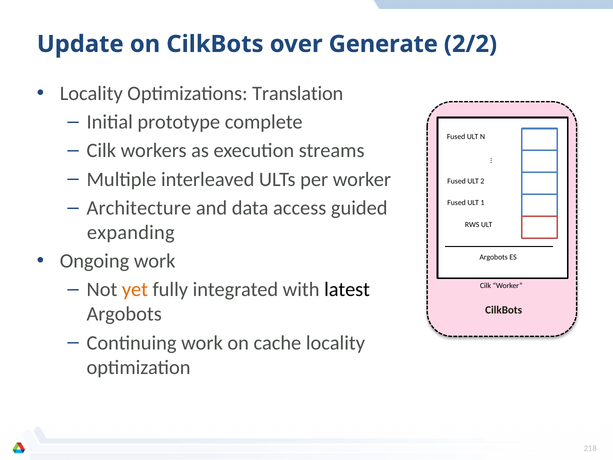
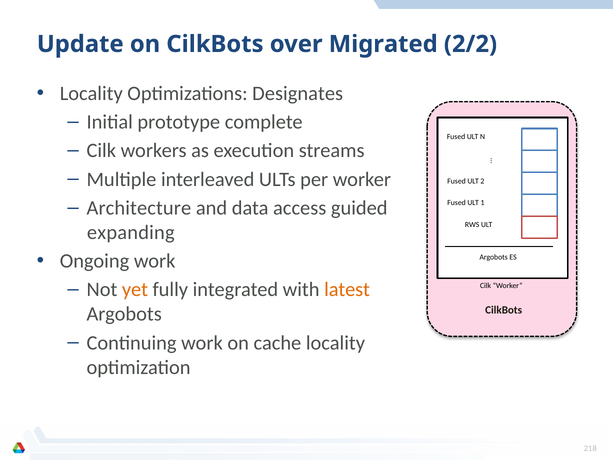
Generate: Generate -> Migrated
Translation: Translation -> Designates
latest colour: black -> orange
